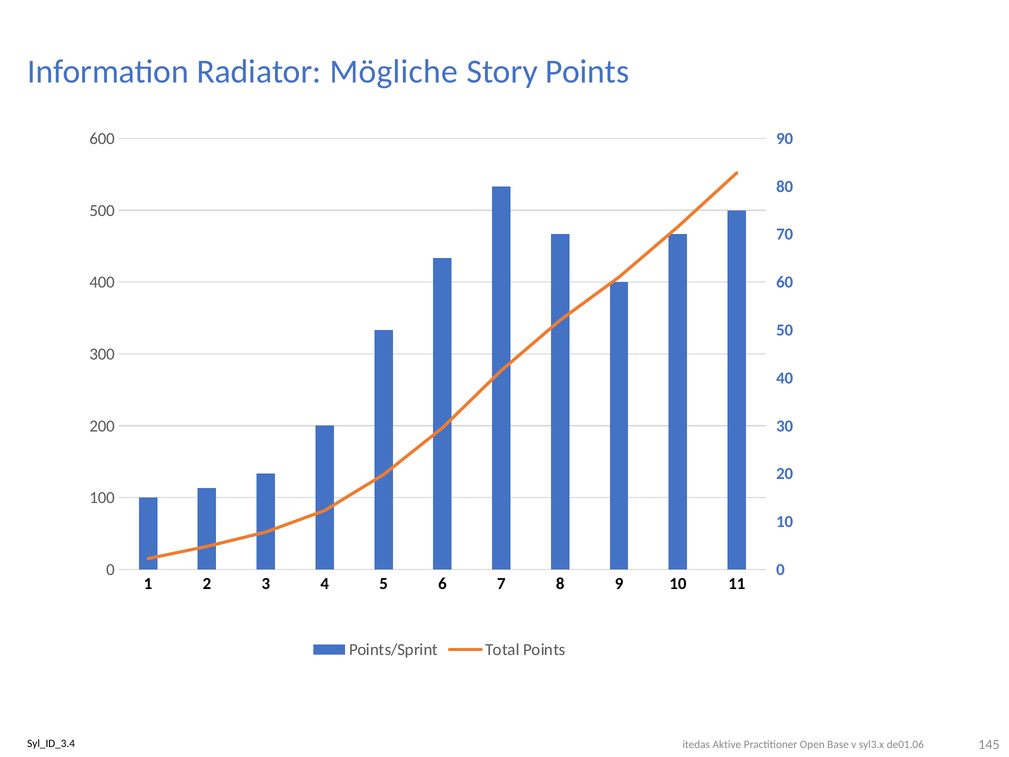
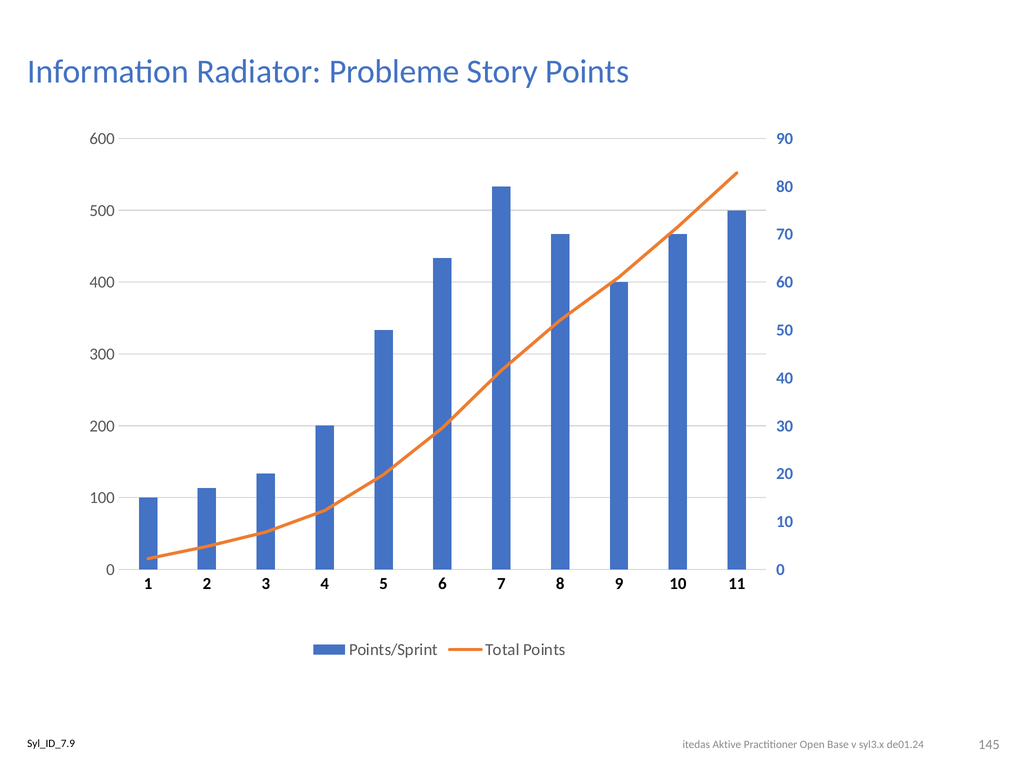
Mögliche: Mögliche -> Probleme
Syl_ID_3.4: Syl_ID_3.4 -> Syl_ID_7.9
de01.06: de01.06 -> de01.24
